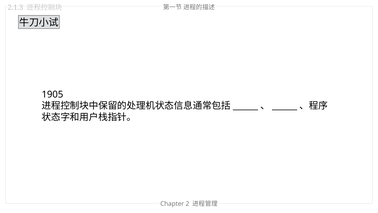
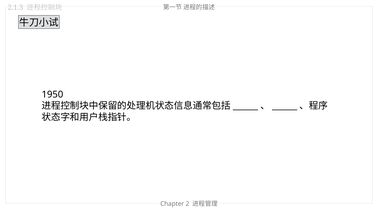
1905: 1905 -> 1950
